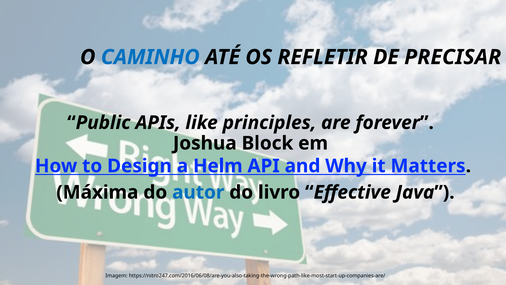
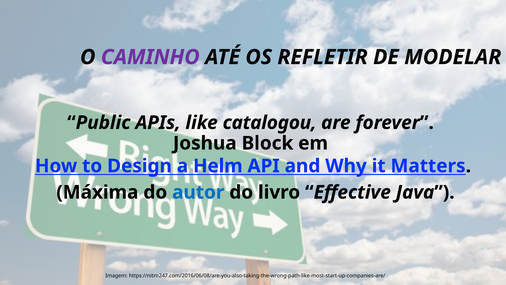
CAMINHO colour: blue -> purple
PRECISAR: PRECISAR -> MODELAR
principles: principles -> catalogou
